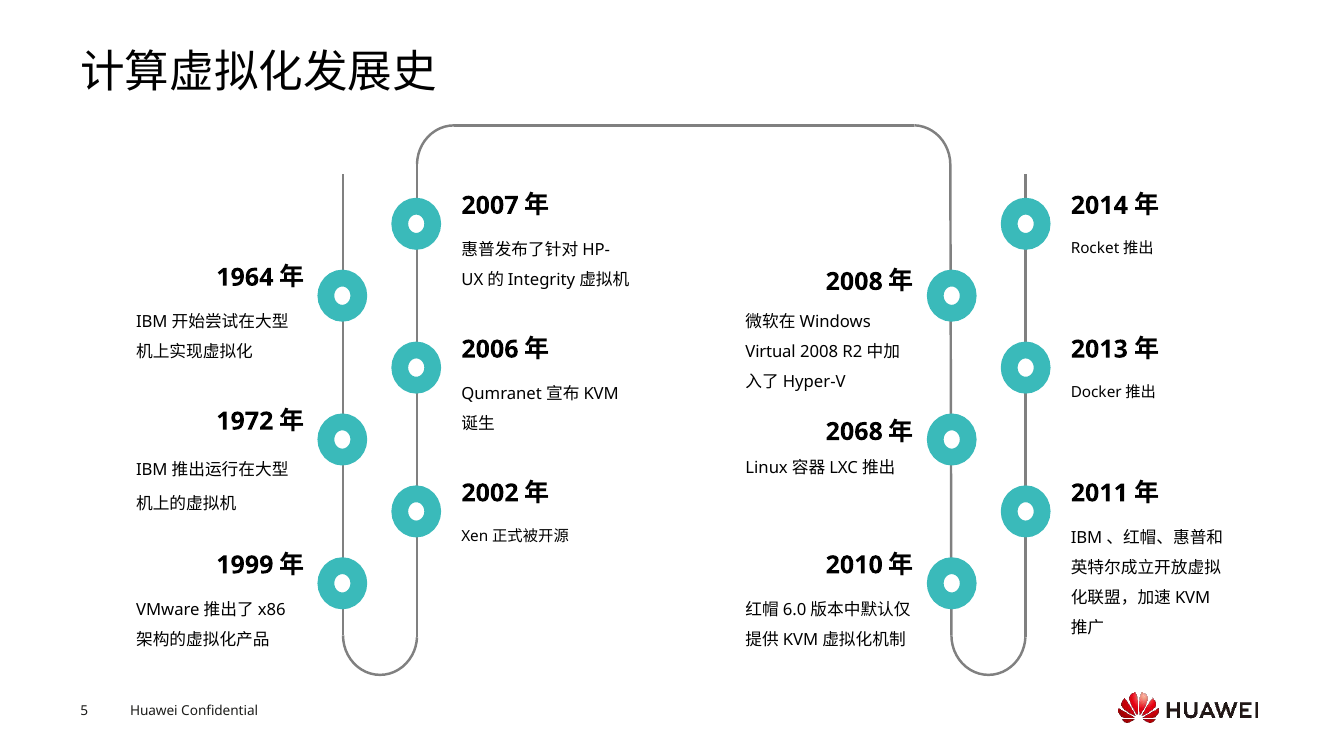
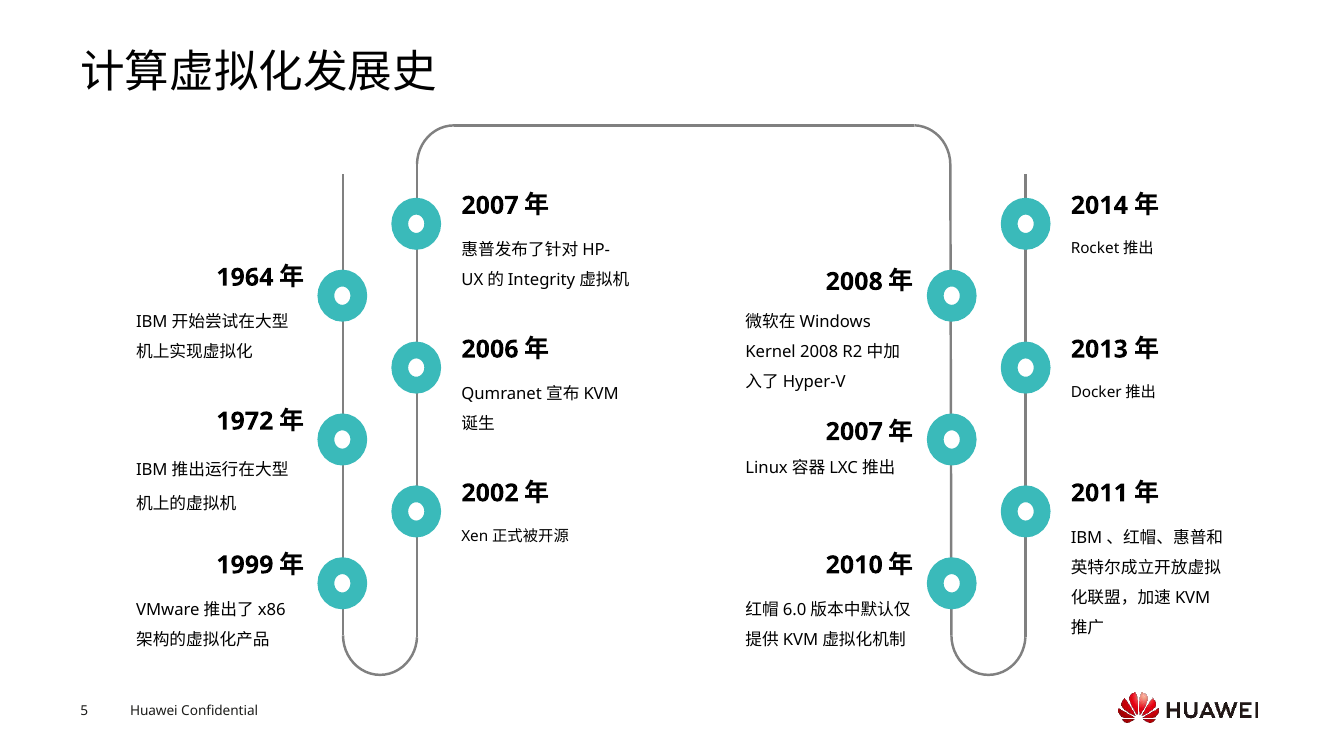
Virtual: Virtual -> Kernel
2068 at (854, 432): 2068 -> 2007
